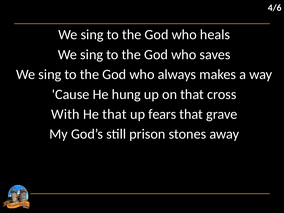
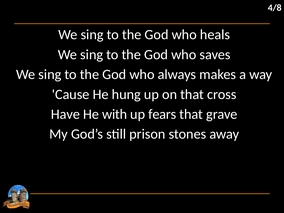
4/6: 4/6 -> 4/8
With: With -> Have
He that: that -> with
